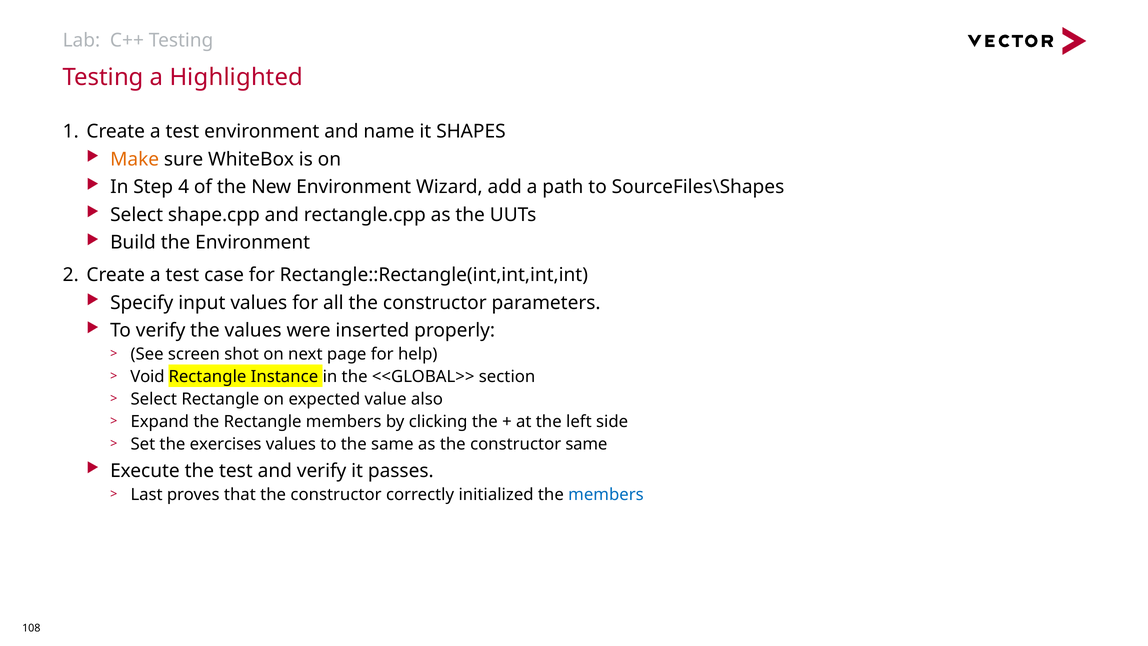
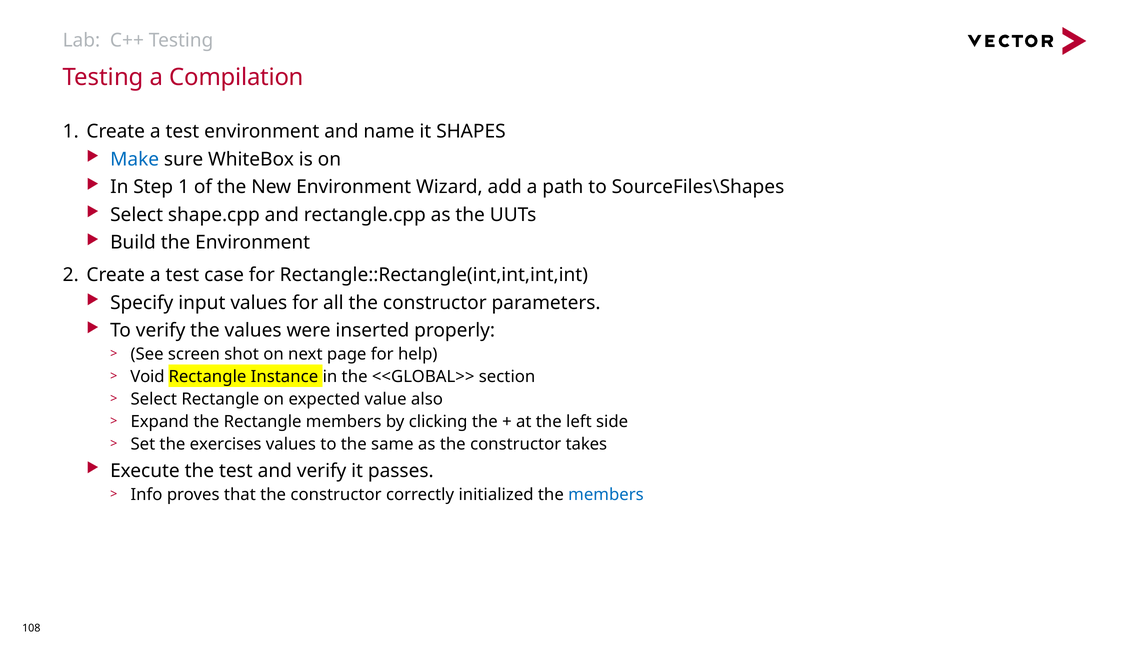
Highlighted: Highlighted -> Compilation
Make colour: orange -> blue
Step 4: 4 -> 1
constructor same: same -> takes
Last: Last -> Info
